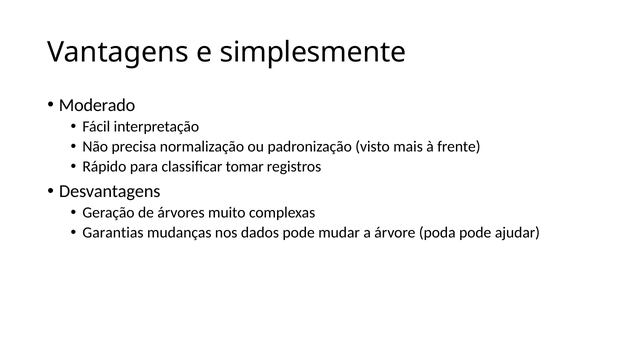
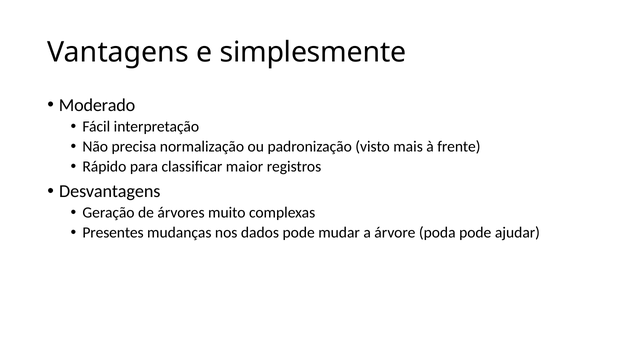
tomar: tomar -> maior
Garantias: Garantias -> Presentes
